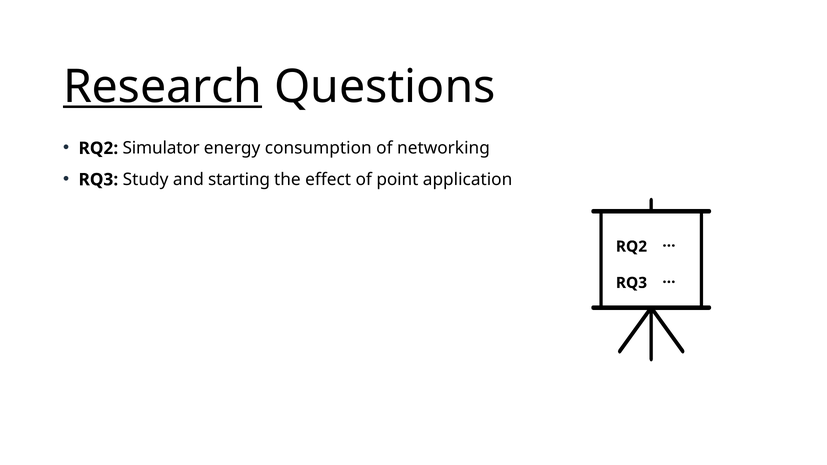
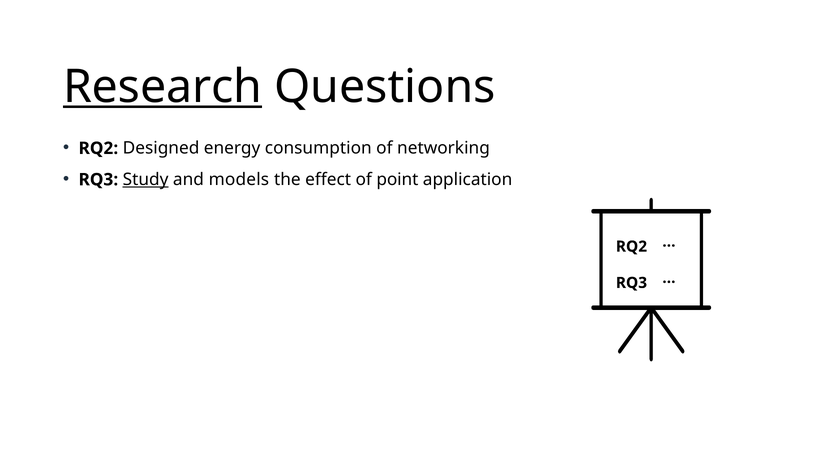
Simulator: Simulator -> Designed
Study underline: none -> present
starting: starting -> models
